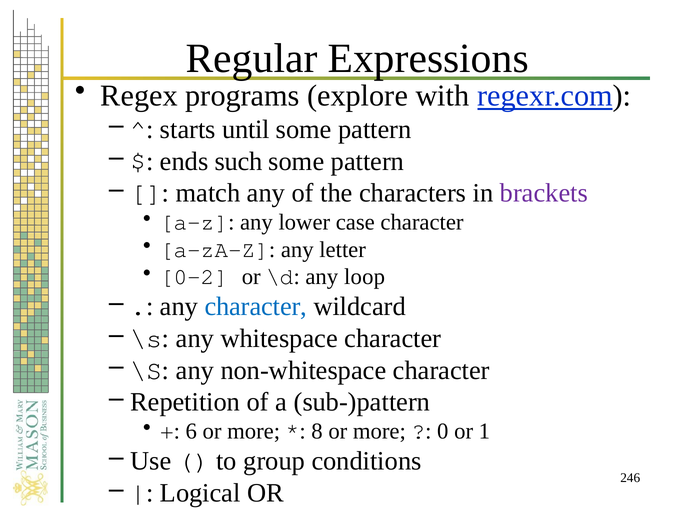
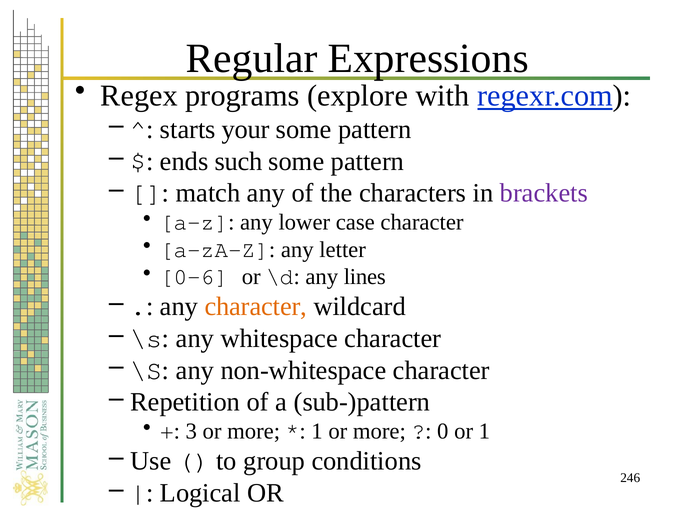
until: until -> your
0-2: 0-2 -> 0-6
loop: loop -> lines
character at (256, 307) colour: blue -> orange
6: 6 -> 3
8 at (317, 431): 8 -> 1
